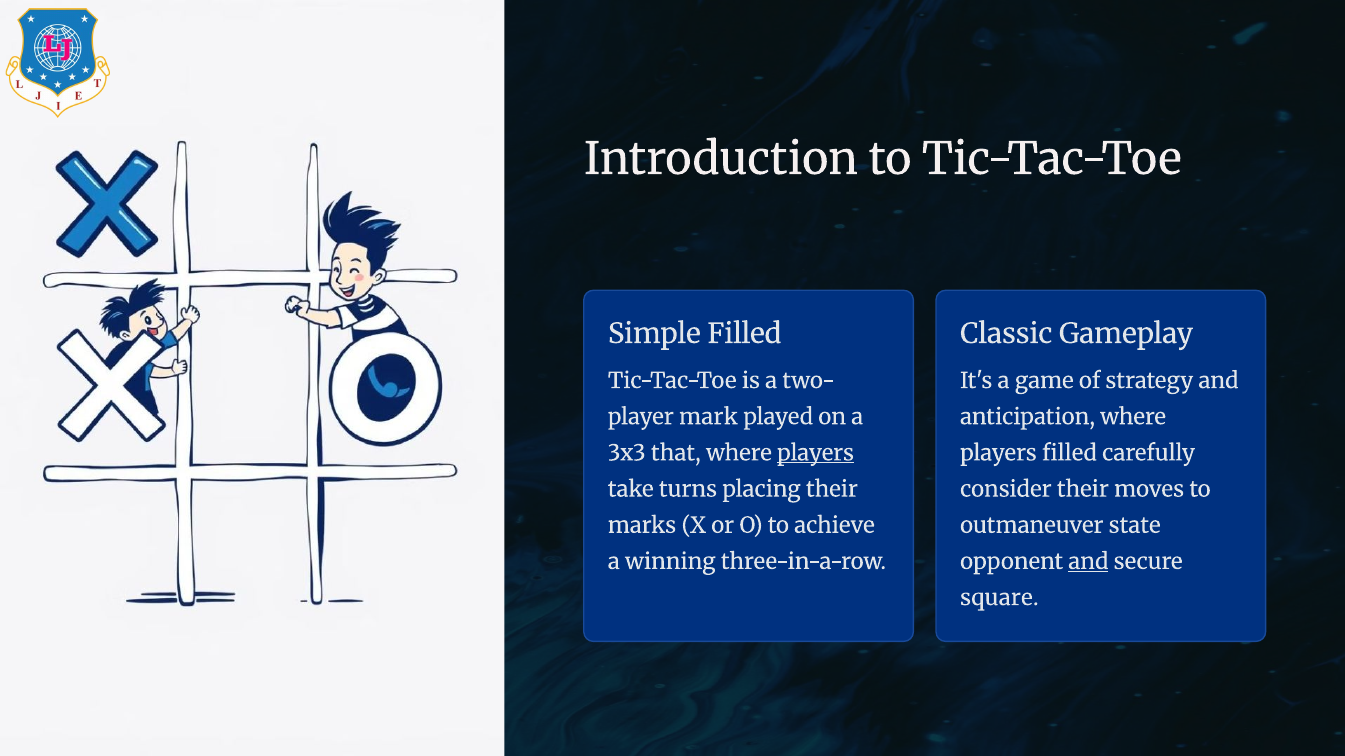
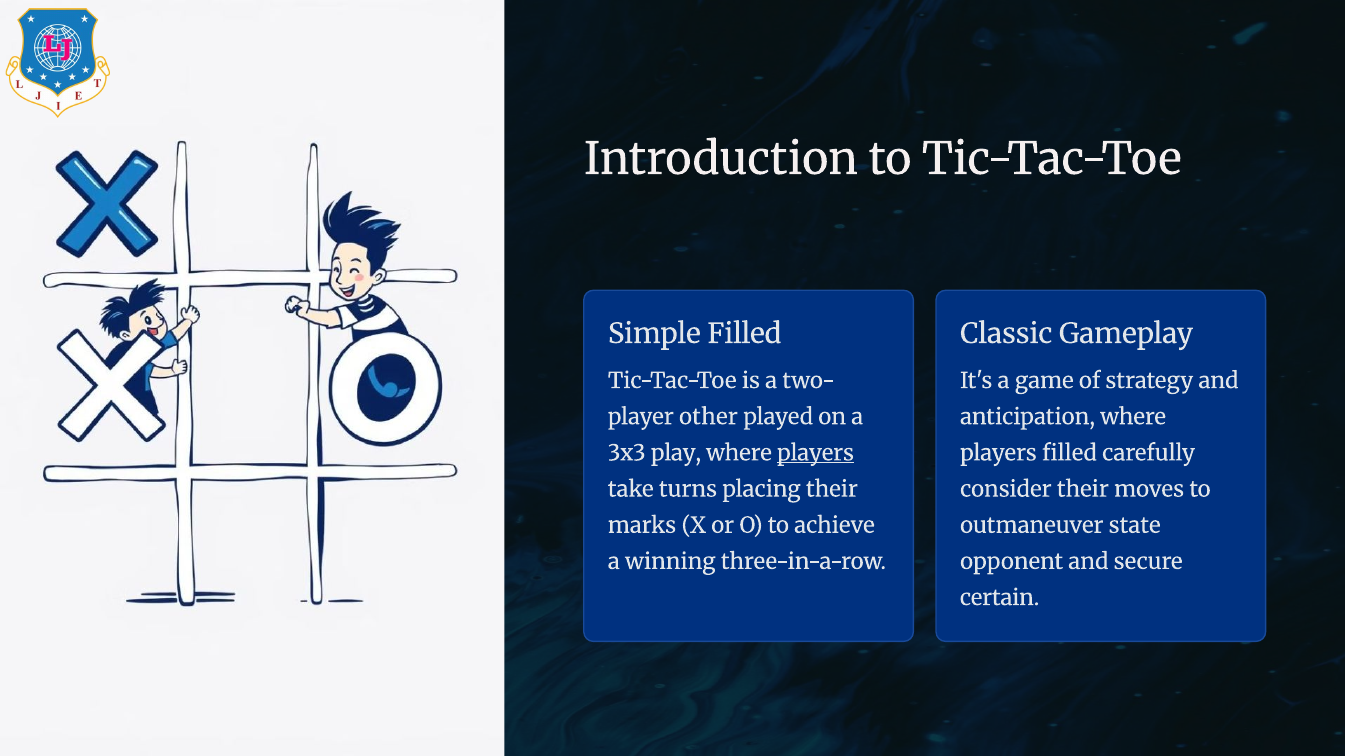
mark: mark -> other
that: that -> play
and at (1088, 562) underline: present -> none
square: square -> certain
